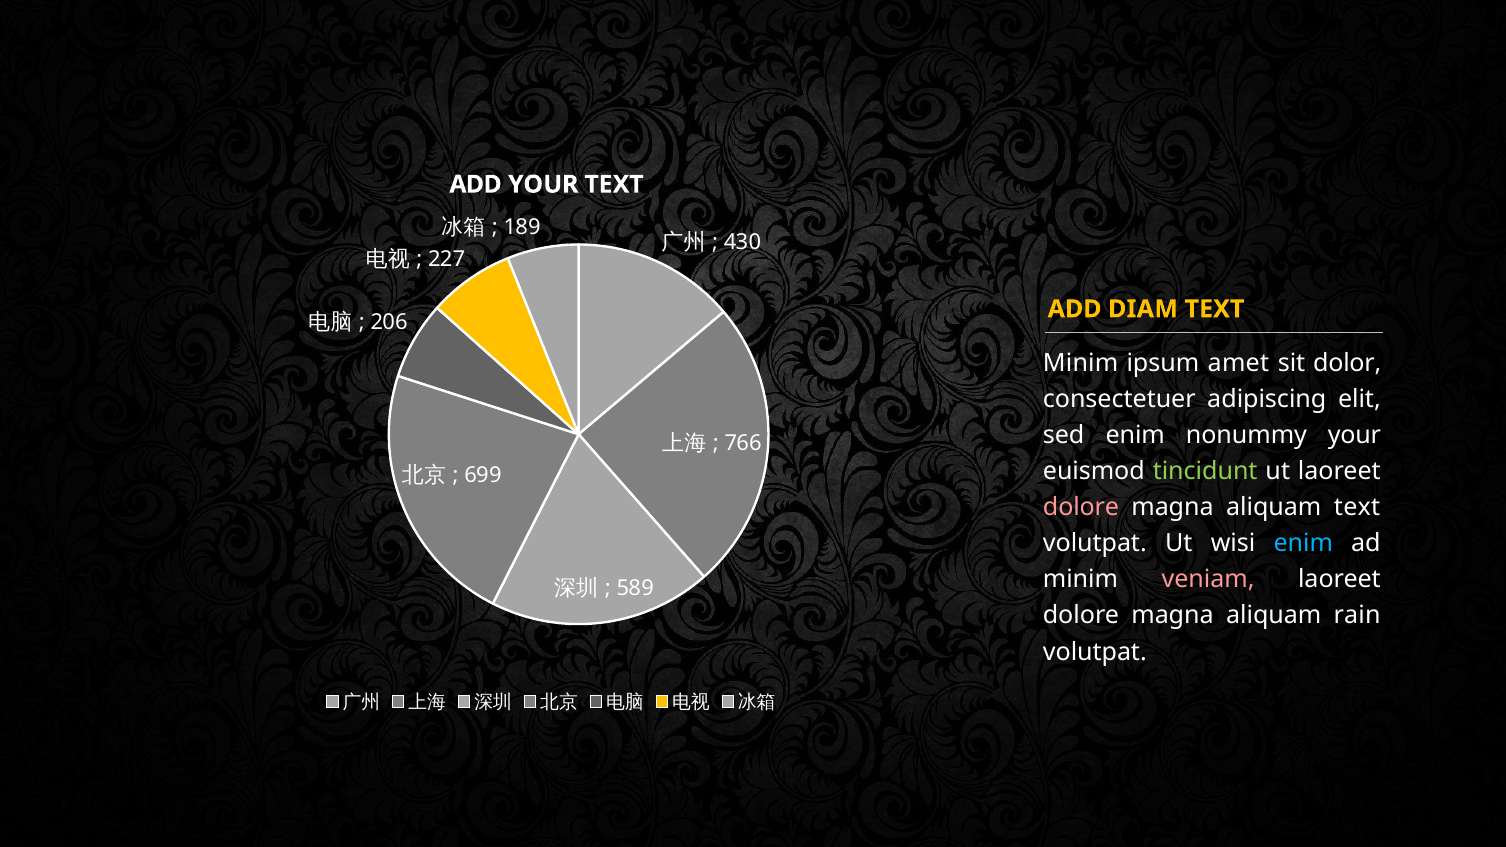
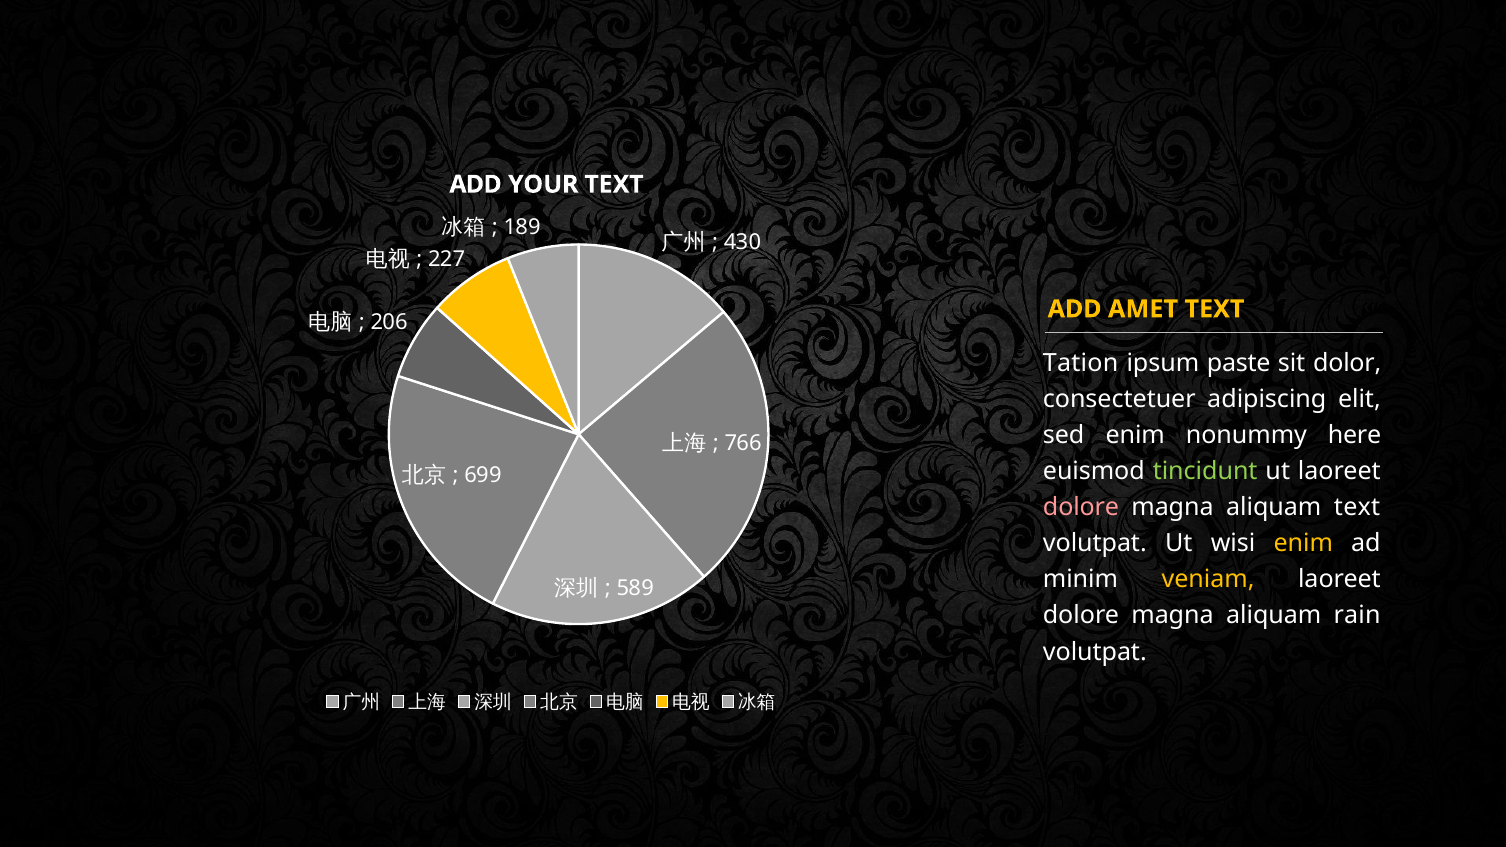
DIAM: DIAM -> AMET
Minim at (1081, 363): Minim -> Tation
amet: amet -> paste
nonummy your: your -> here
enim at (1303, 544) colour: light blue -> yellow
veniam colour: pink -> yellow
